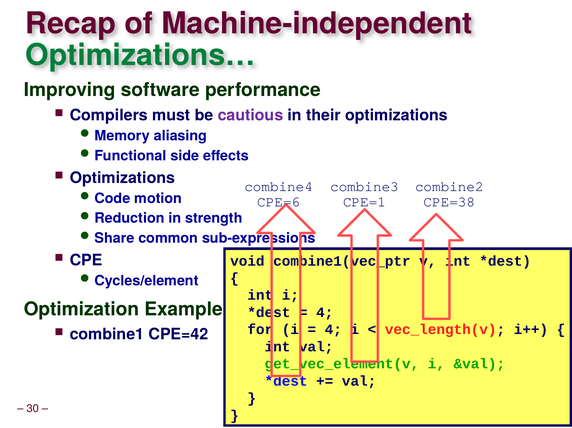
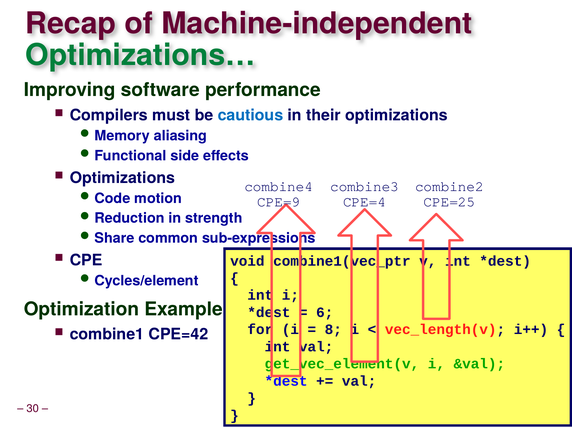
cautious colour: purple -> blue
CPE=6: CPE=6 -> CPE=9
CPE=1: CPE=1 -> CPE=4
CPE=38: CPE=38 -> CPE=25
4 at (325, 313): 4 -> 6
4 at (333, 330): 4 -> 8
